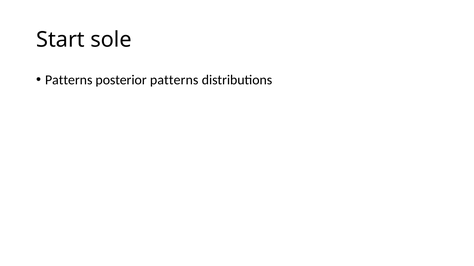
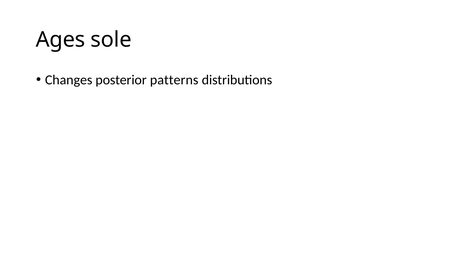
Start: Start -> Ages
Patterns at (69, 80): Patterns -> Changes
